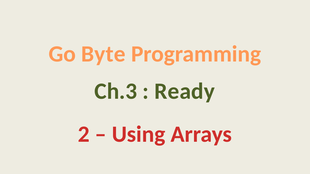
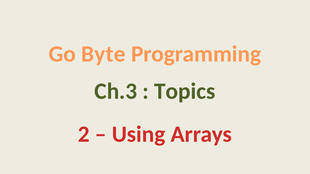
Ready: Ready -> Topics
